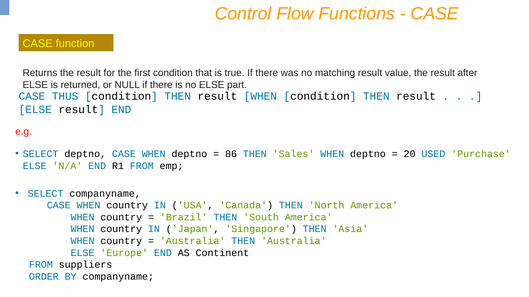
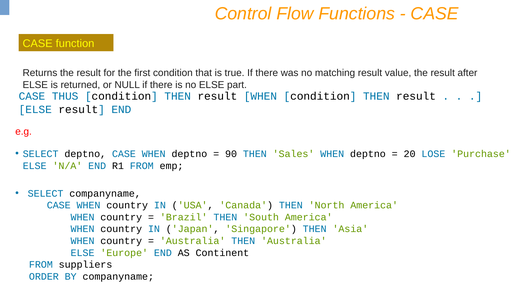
86: 86 -> 90
USED: USED -> LOSE
